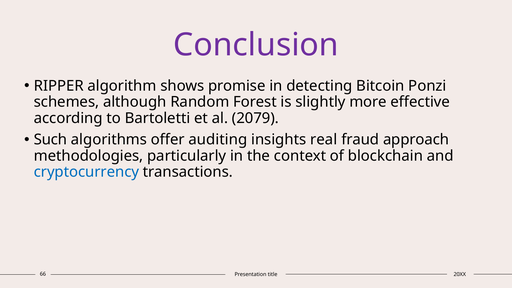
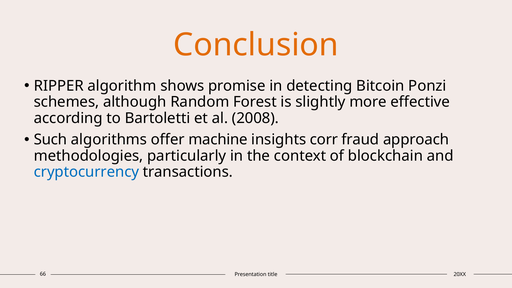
Conclusion colour: purple -> orange
2079: 2079 -> 2008
auditing: auditing -> machine
real: real -> corr
